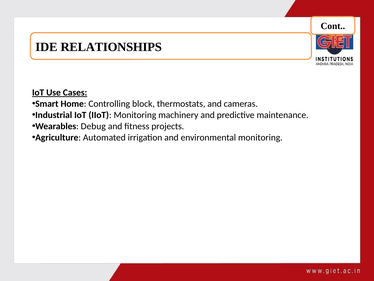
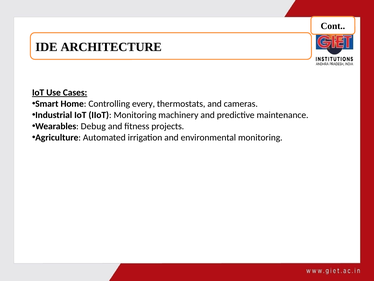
RELATIONSHIPS: RELATIONSHIPS -> ARCHITECTURE
block: block -> every
